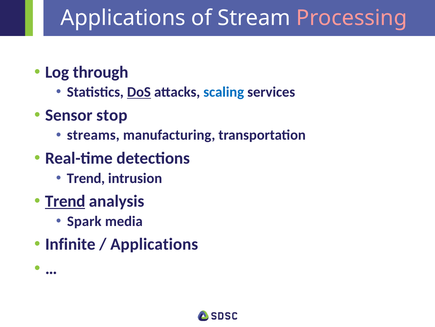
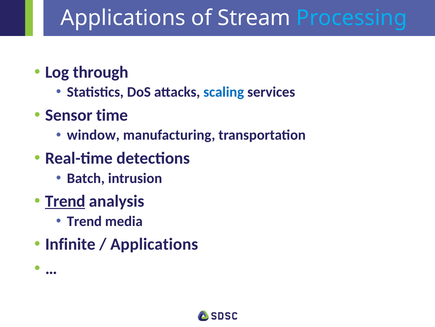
Processing colour: pink -> light blue
DoS underline: present -> none
stop: stop -> time
streams: streams -> window
Trend at (86, 178): Trend -> Batch
Spark at (84, 221): Spark -> Trend
